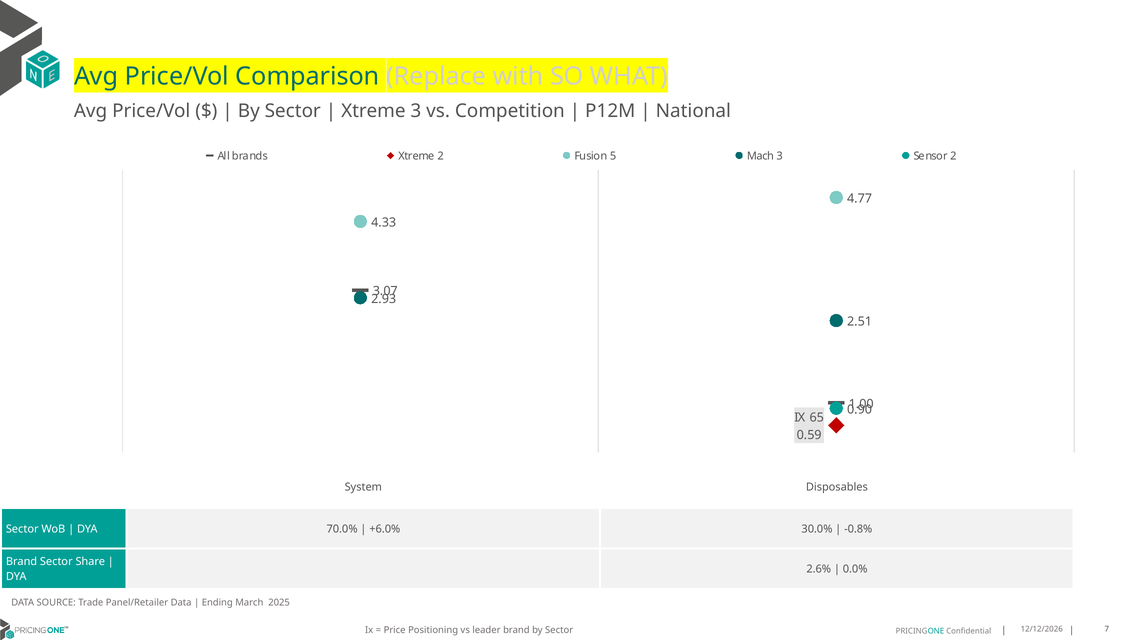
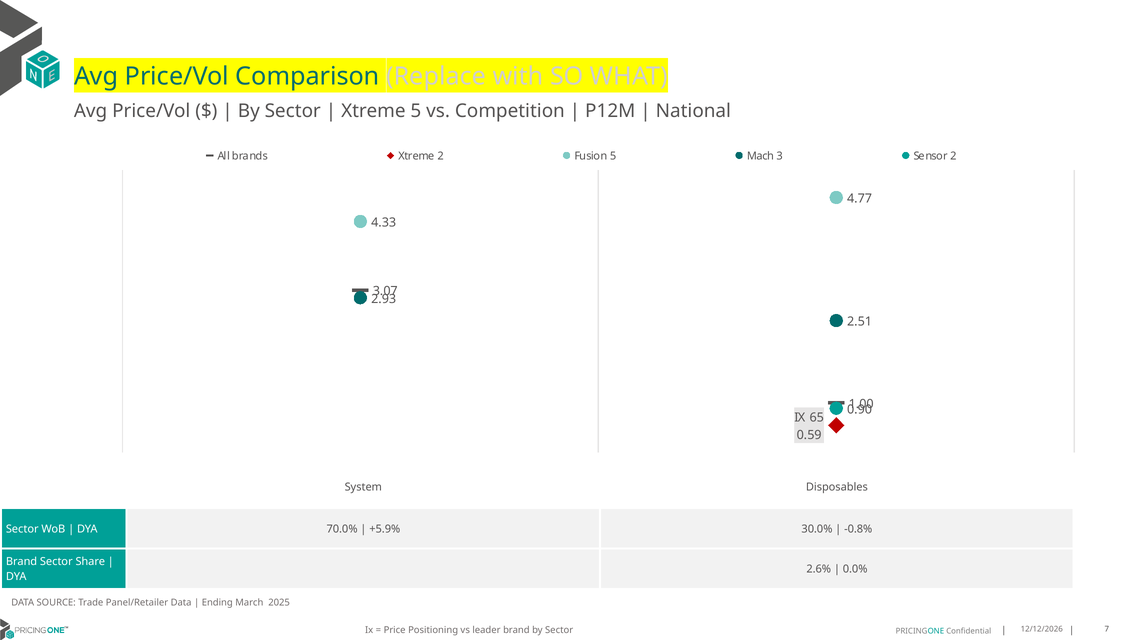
Xtreme 3: 3 -> 5
+6.0%: +6.0% -> +5.9%
